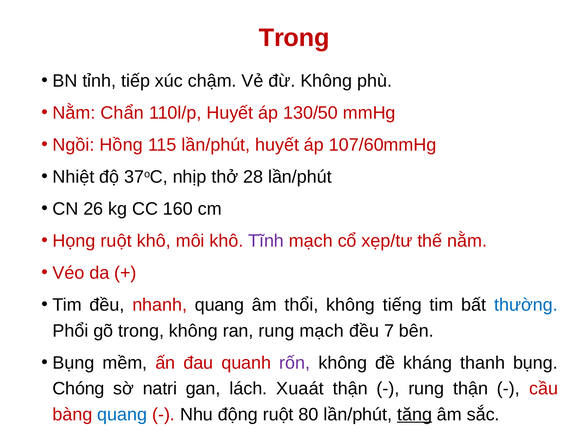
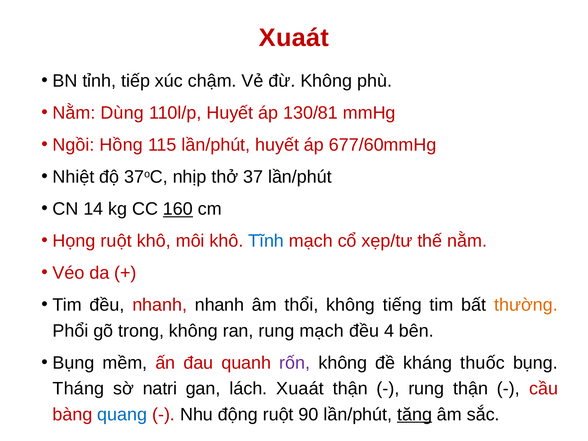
Trong at (294, 38): Trong -> Xuaát
Chẩn: Chẩn -> Dùng
130/50: 130/50 -> 130/81
107/60mmHg: 107/60mmHg -> 677/60mmHg
28: 28 -> 37
26: 26 -> 14
160 underline: none -> present
Tĩnh colour: purple -> blue
nhanh quang: quang -> nhanh
thường colour: blue -> orange
7: 7 -> 4
thanh: thanh -> thuốc
Chóng: Chóng -> Tháng
80: 80 -> 90
